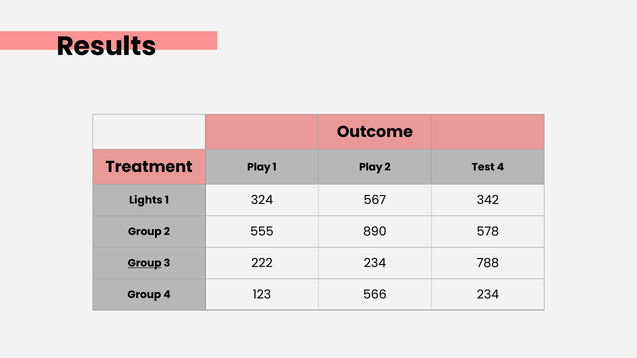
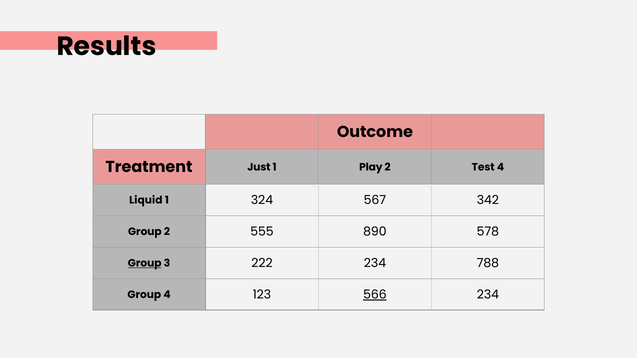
Treatment Play: Play -> Just
Lights: Lights -> Liquid
566 underline: none -> present
